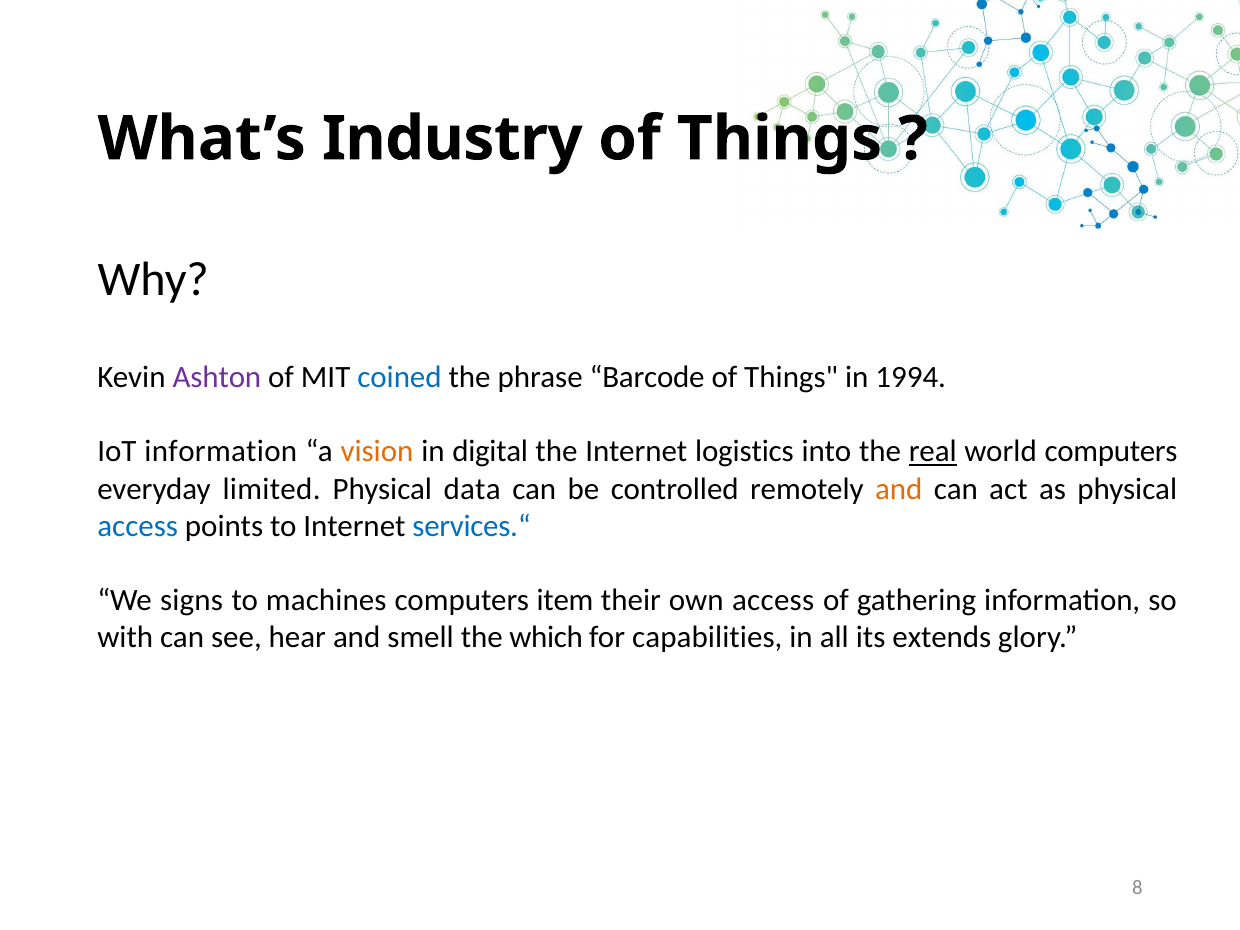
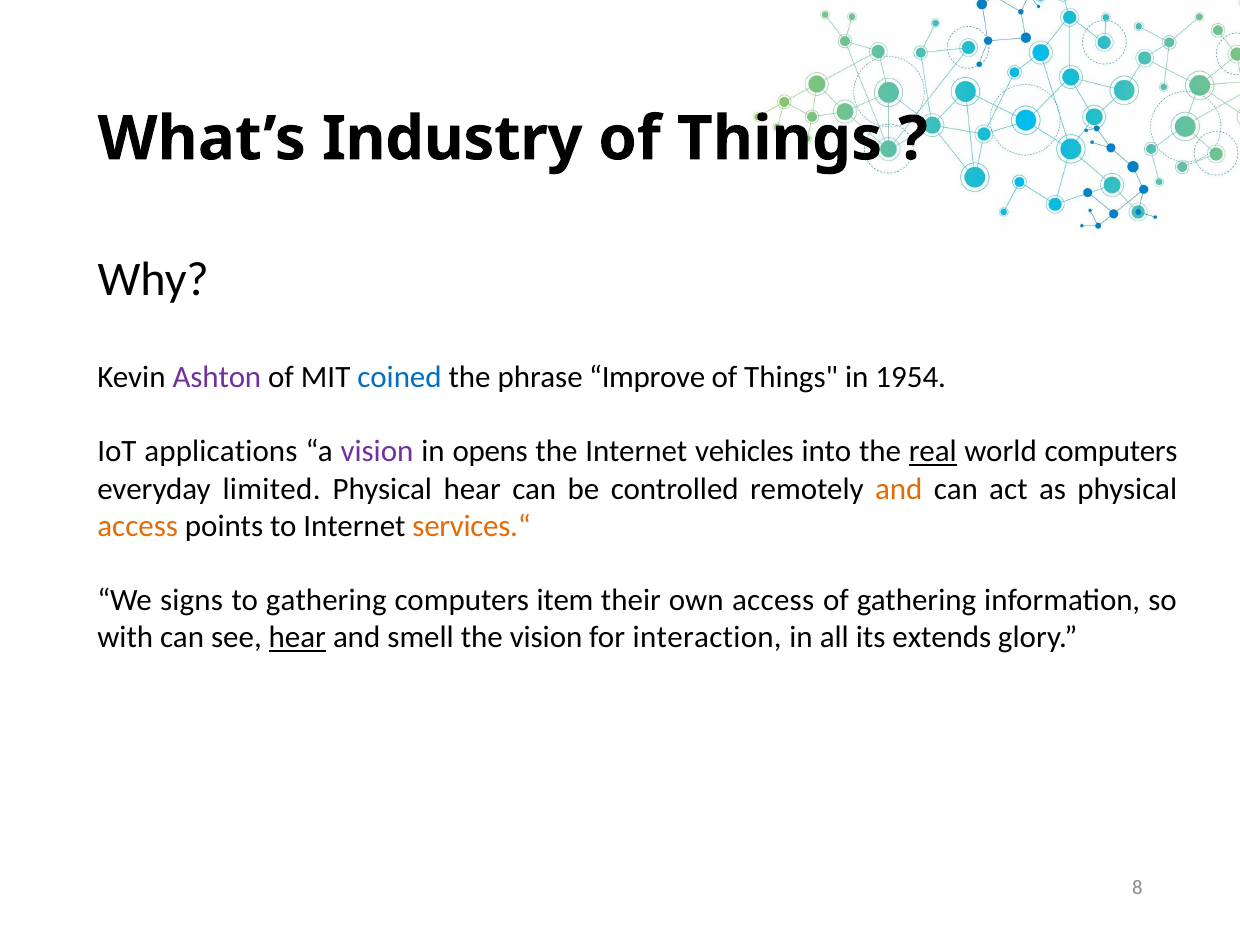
Barcode: Barcode -> Improve
1994: 1994 -> 1954
IoT information: information -> applications
vision at (377, 452) colour: orange -> purple
digital: digital -> opens
logistics: logistics -> vehicles
Physical data: data -> hear
access at (138, 526) colour: blue -> orange
services.“ colour: blue -> orange
to machines: machines -> gathering
hear at (297, 638) underline: none -> present
the which: which -> vision
capabilities: capabilities -> interaction
